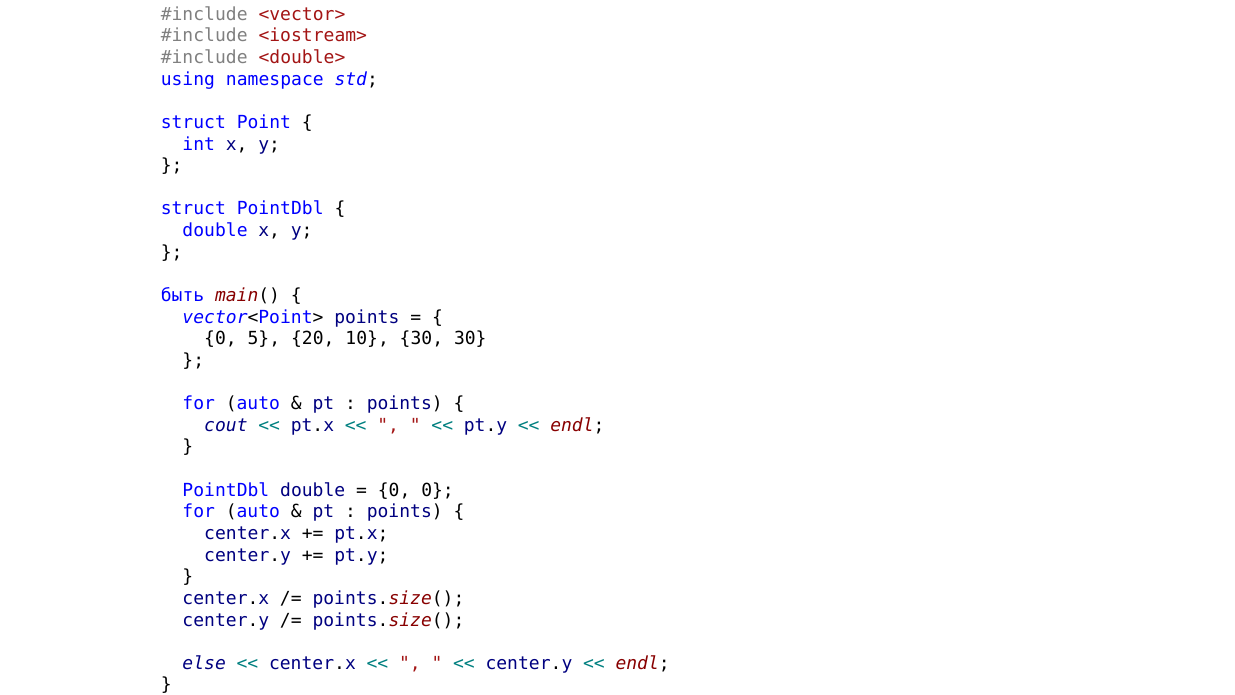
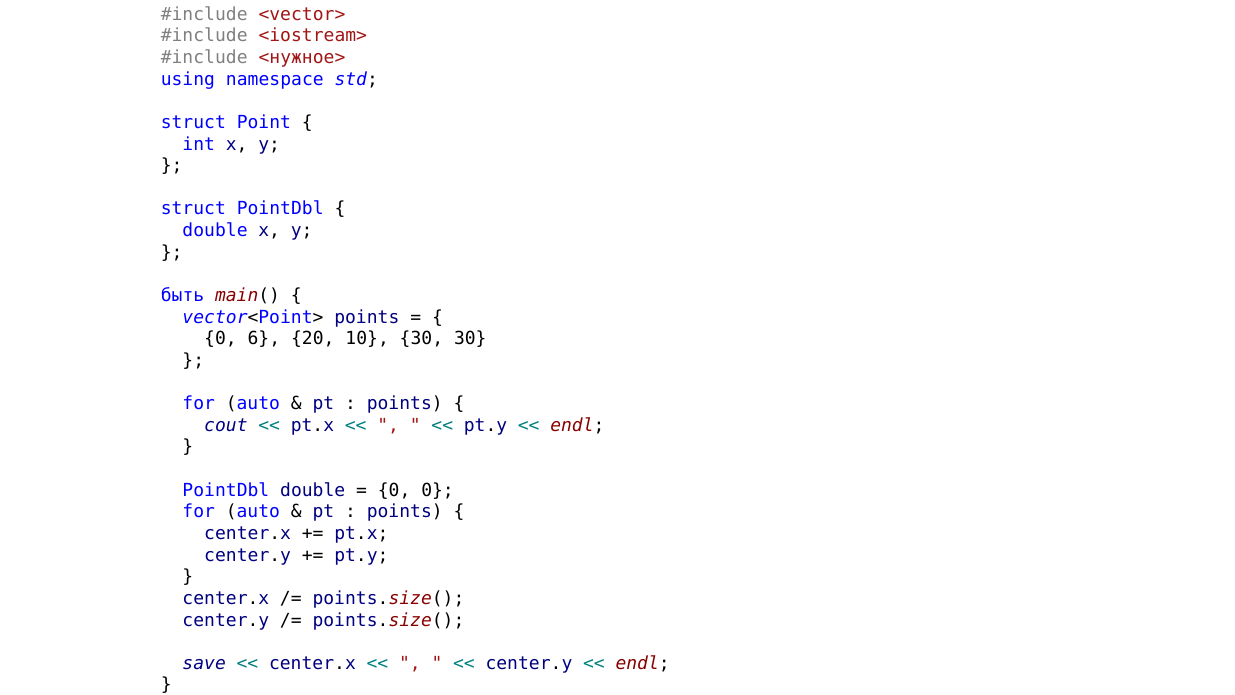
<double>: <double> -> <нужное>
5: 5 -> 6
else: else -> save
